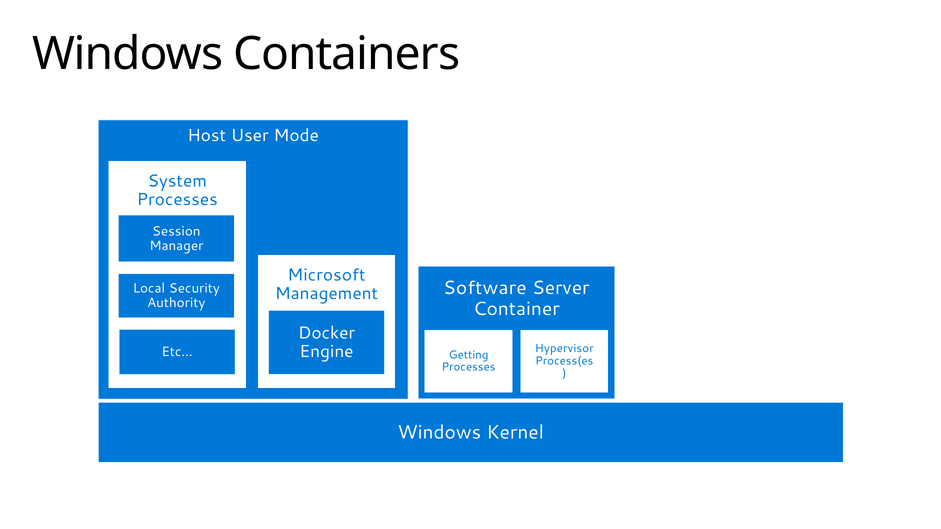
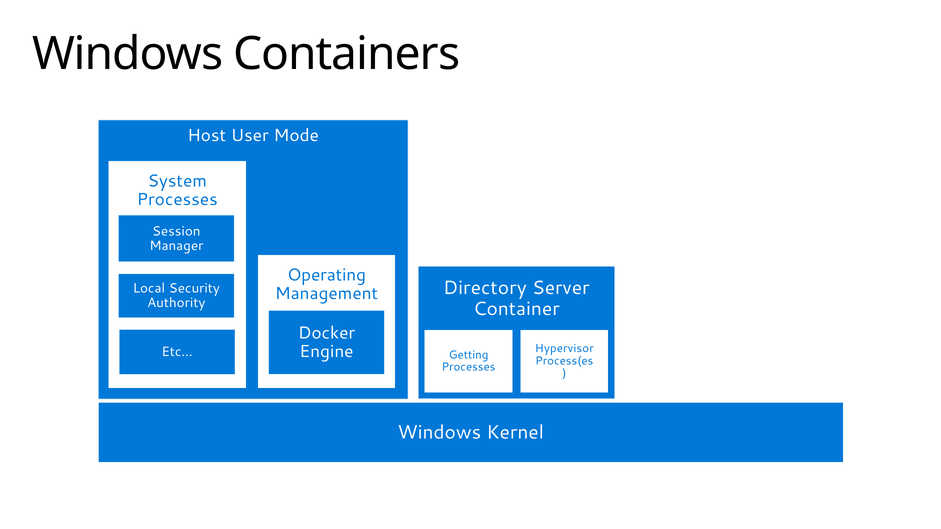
Microsoft: Microsoft -> Operating
Software: Software -> Directory
